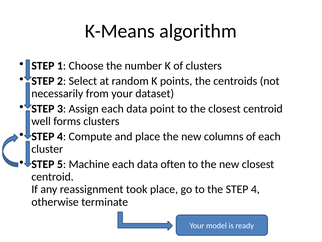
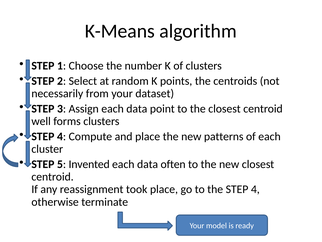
columns: columns -> patterns
Machine: Machine -> Invented
